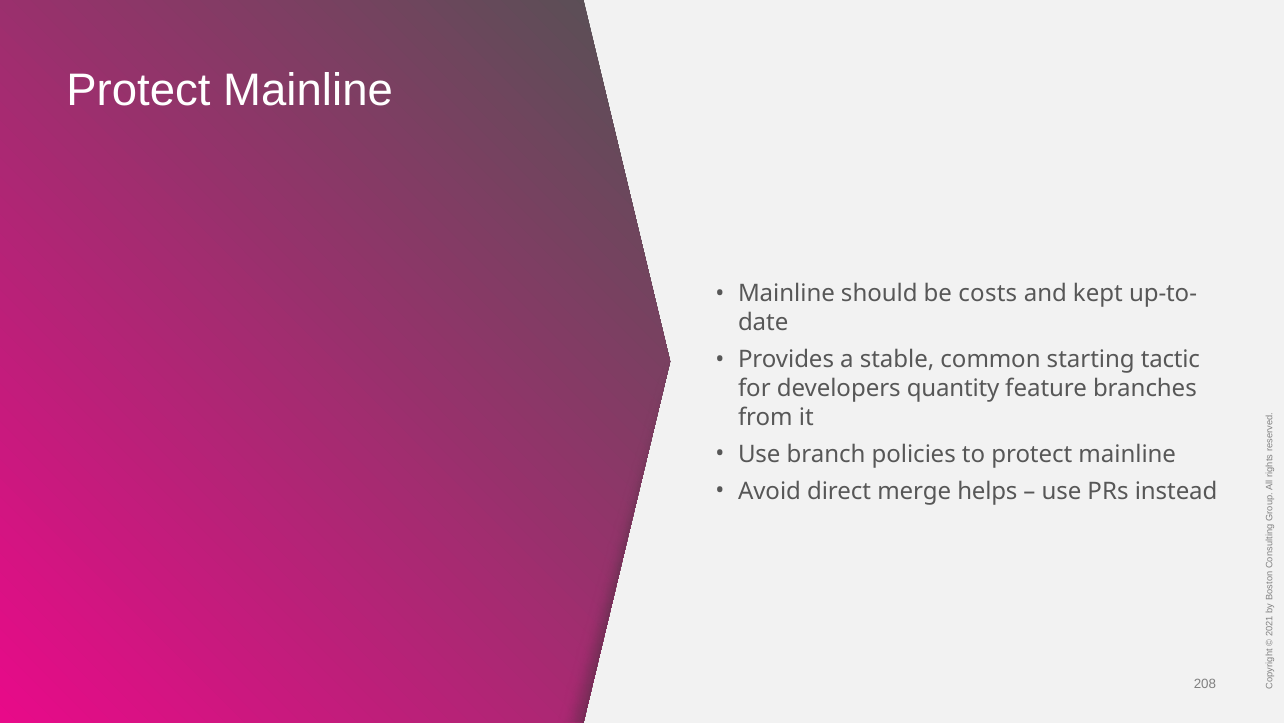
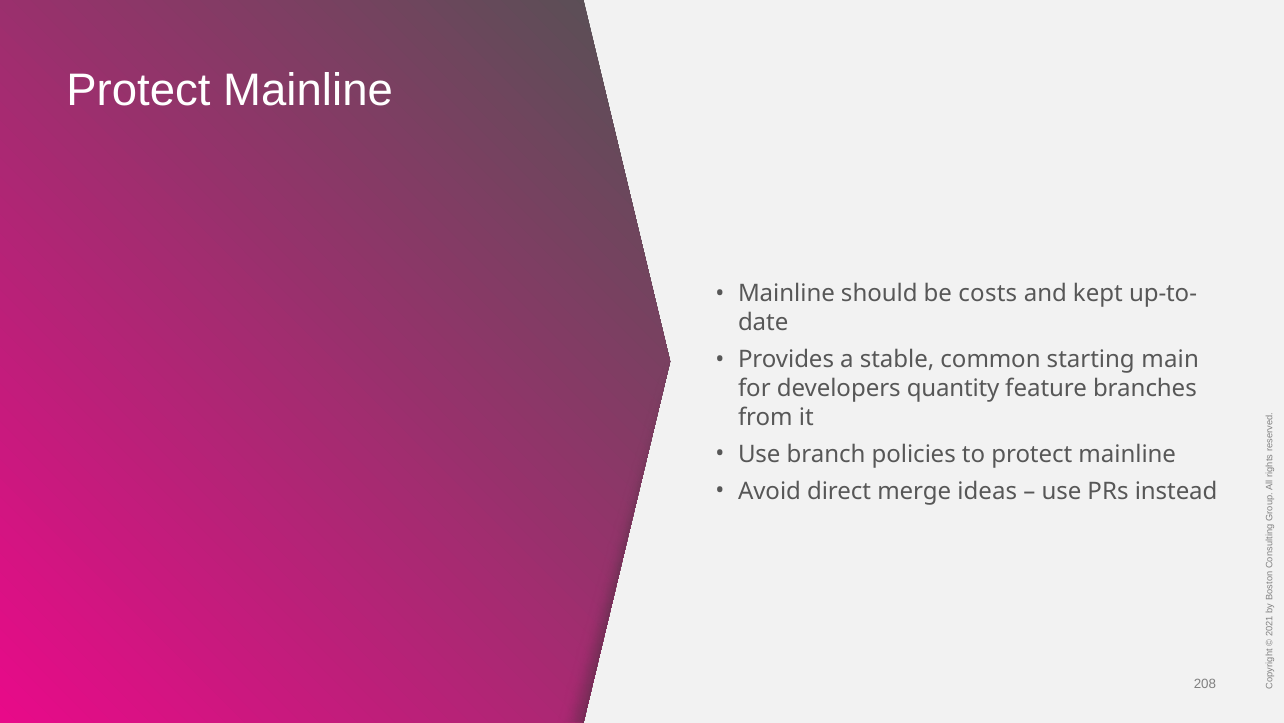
tactic: tactic -> main
helps: helps -> ideas
